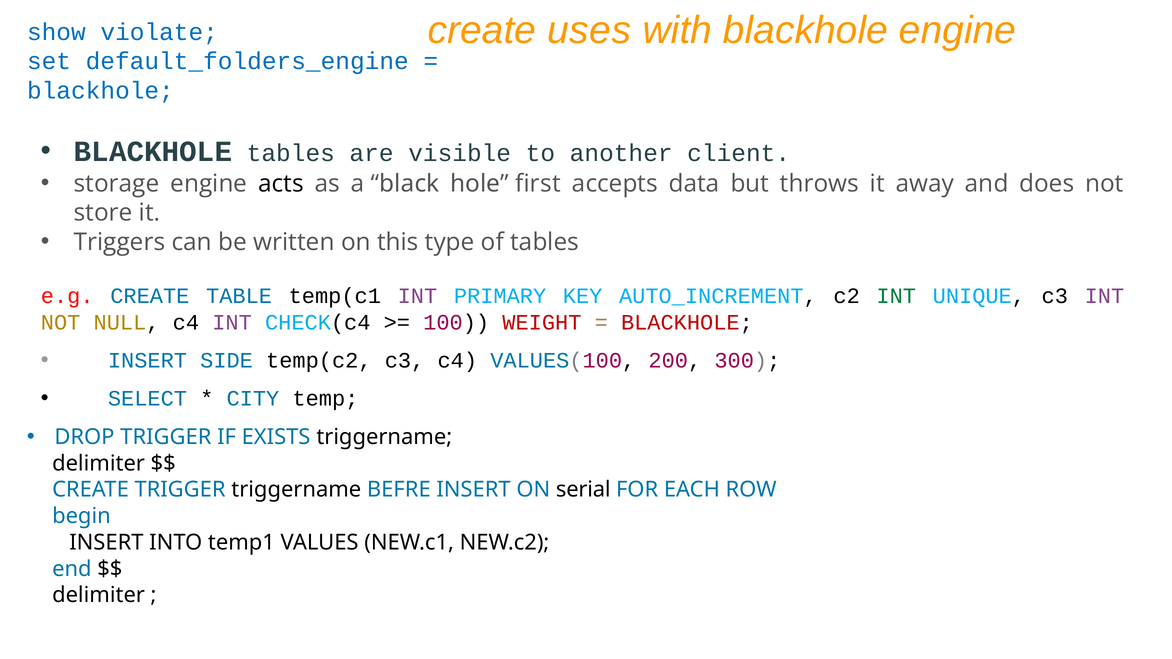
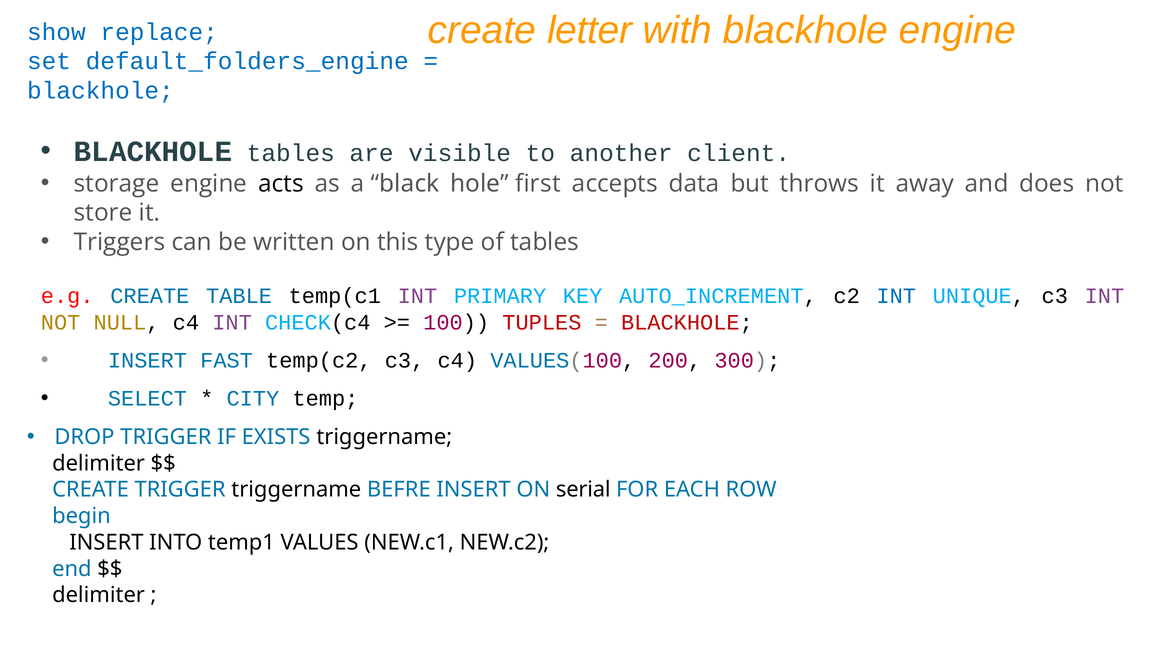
uses: uses -> letter
violate: violate -> replace
INT at (896, 296) colour: green -> blue
WEIGHT: WEIGHT -> TUPLES
SIDE: SIDE -> FAST
